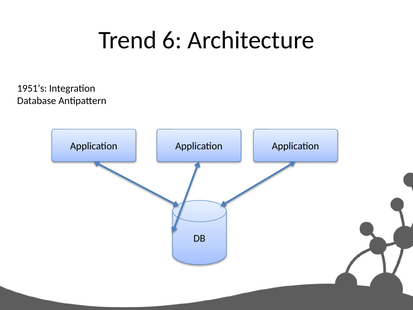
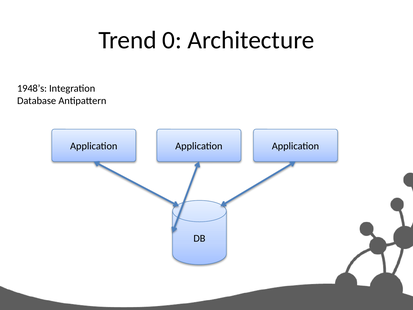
6: 6 -> 0
1951’s: 1951’s -> 1948’s
